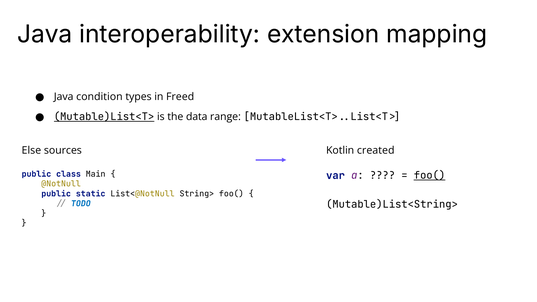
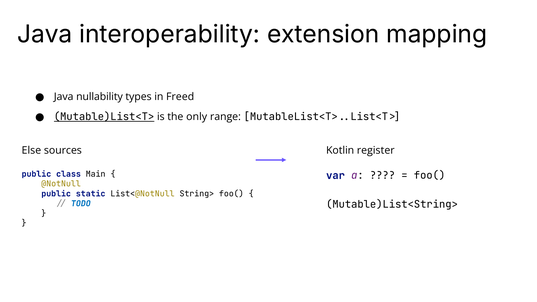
condition: condition -> nullability
data: data -> only
created: created -> register
foo( at (430, 176) underline: present -> none
